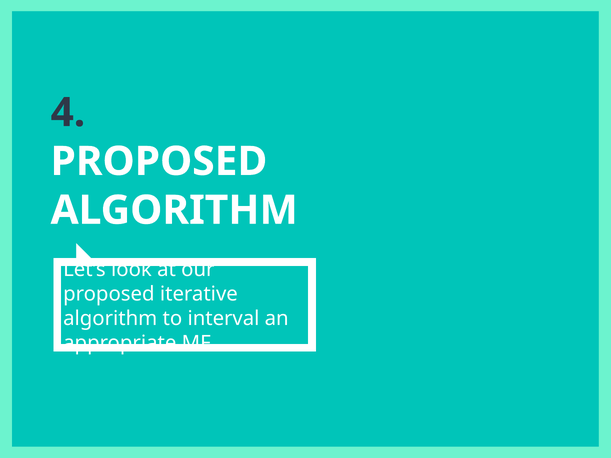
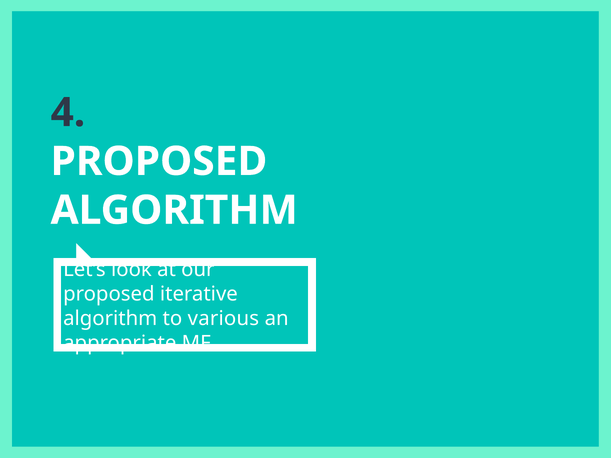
interval: interval -> various
